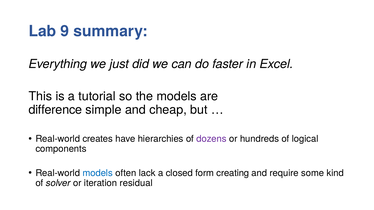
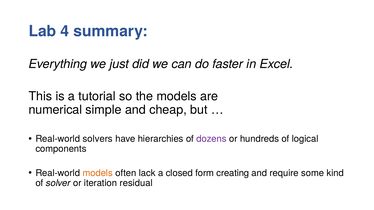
9: 9 -> 4
difference: difference -> numerical
creates: creates -> solvers
models at (98, 173) colour: blue -> orange
